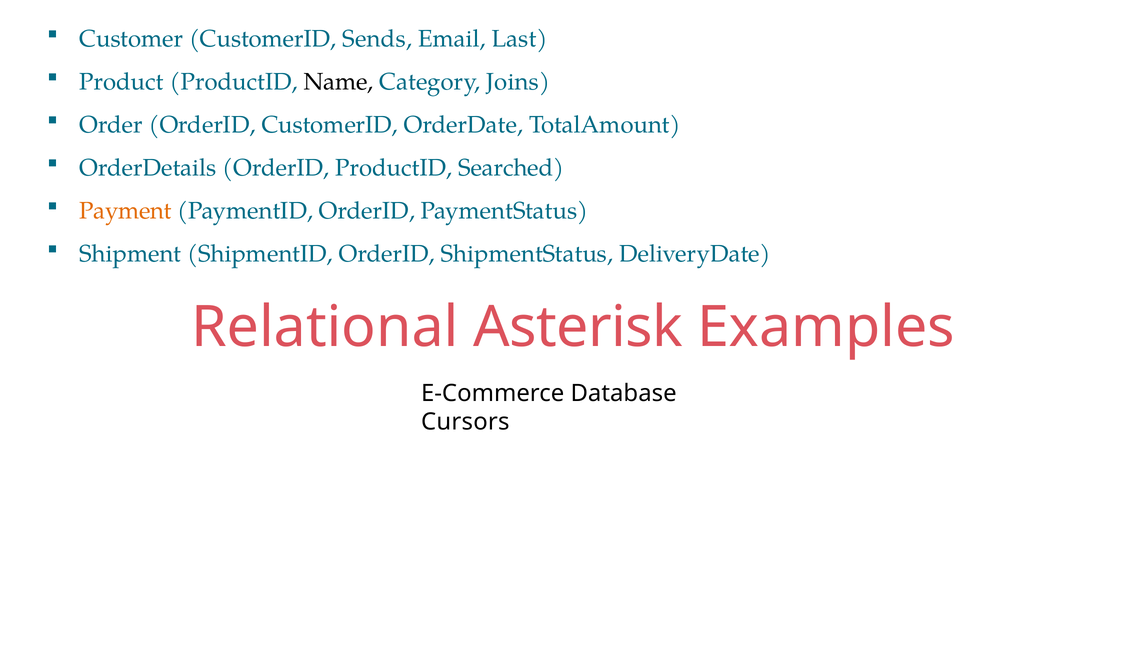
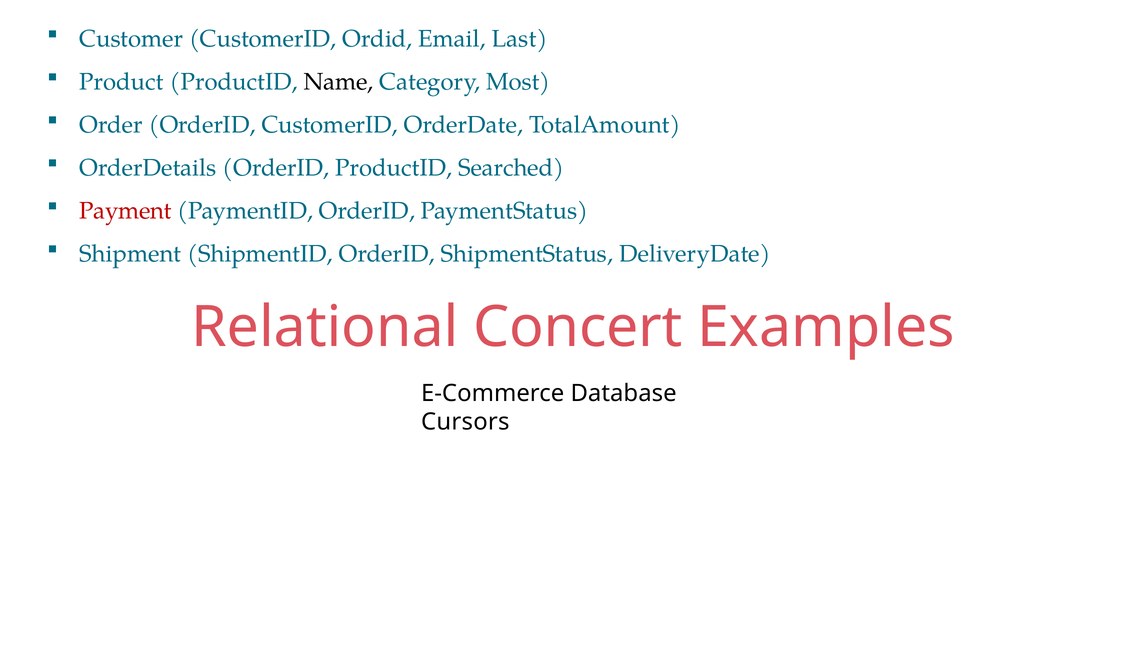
Sends: Sends -> Ordid
Joins: Joins -> Most
Payment colour: orange -> red
Asterisk: Asterisk -> Concert
